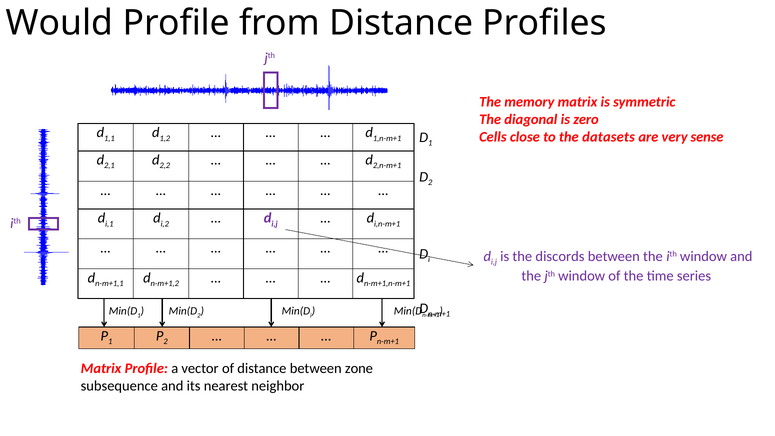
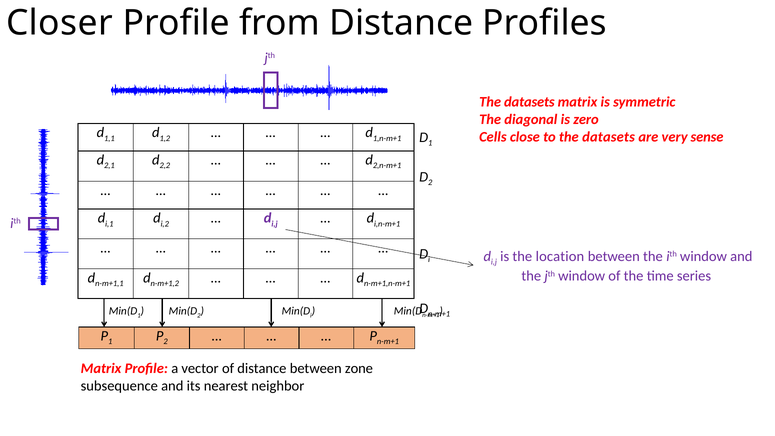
Would: Would -> Closer
memory at (529, 102): memory -> datasets
discords: discords -> location
